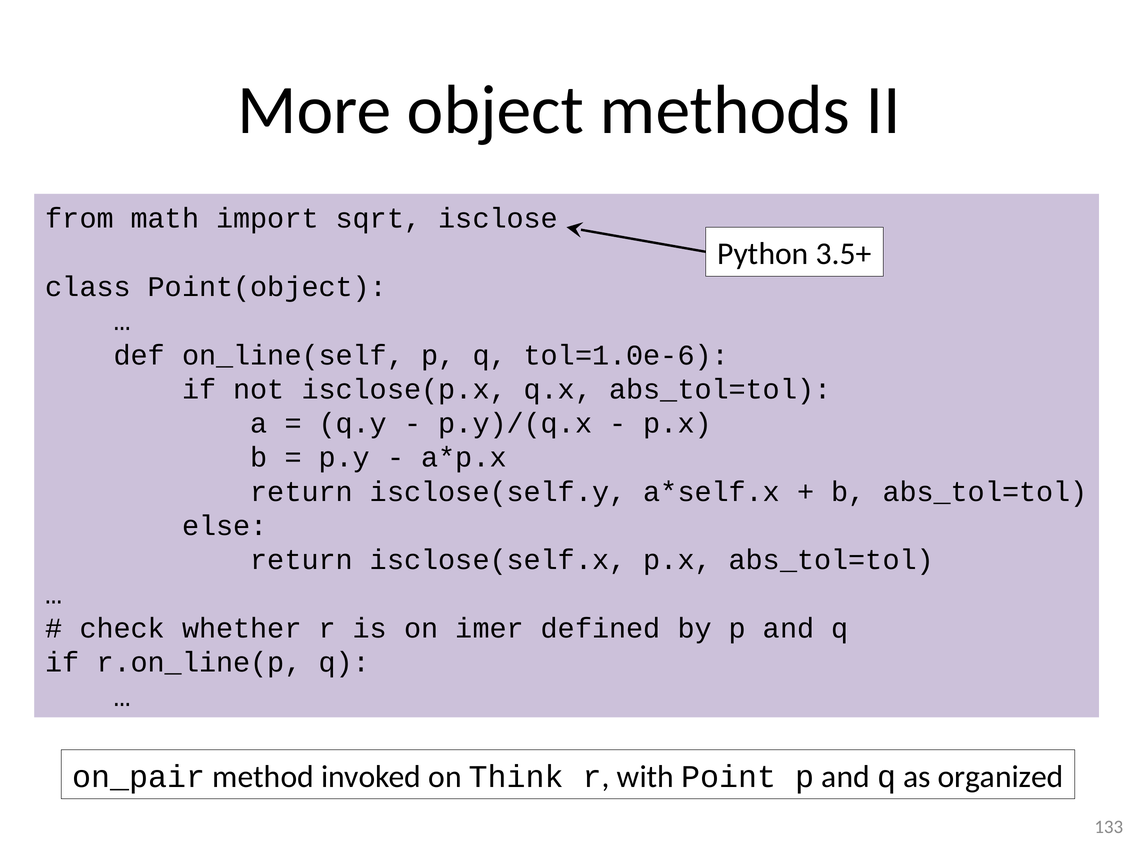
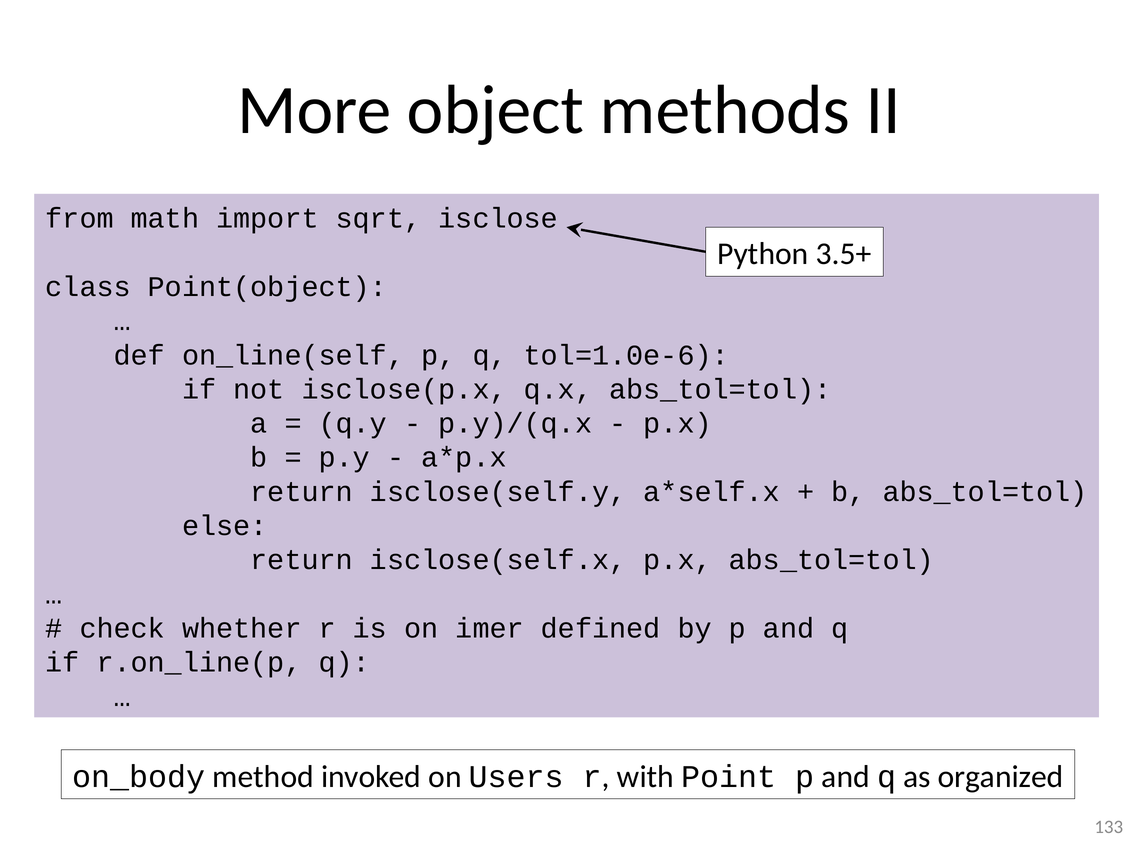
on_pair: on_pair -> on_body
Think: Think -> Users
